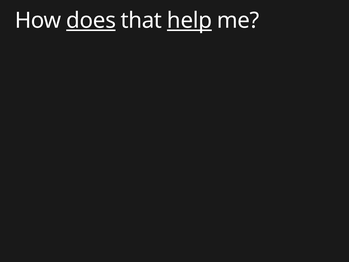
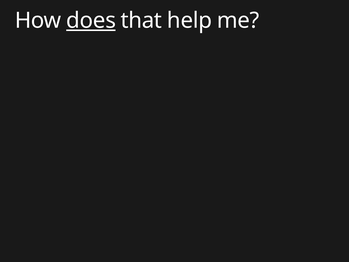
help underline: present -> none
